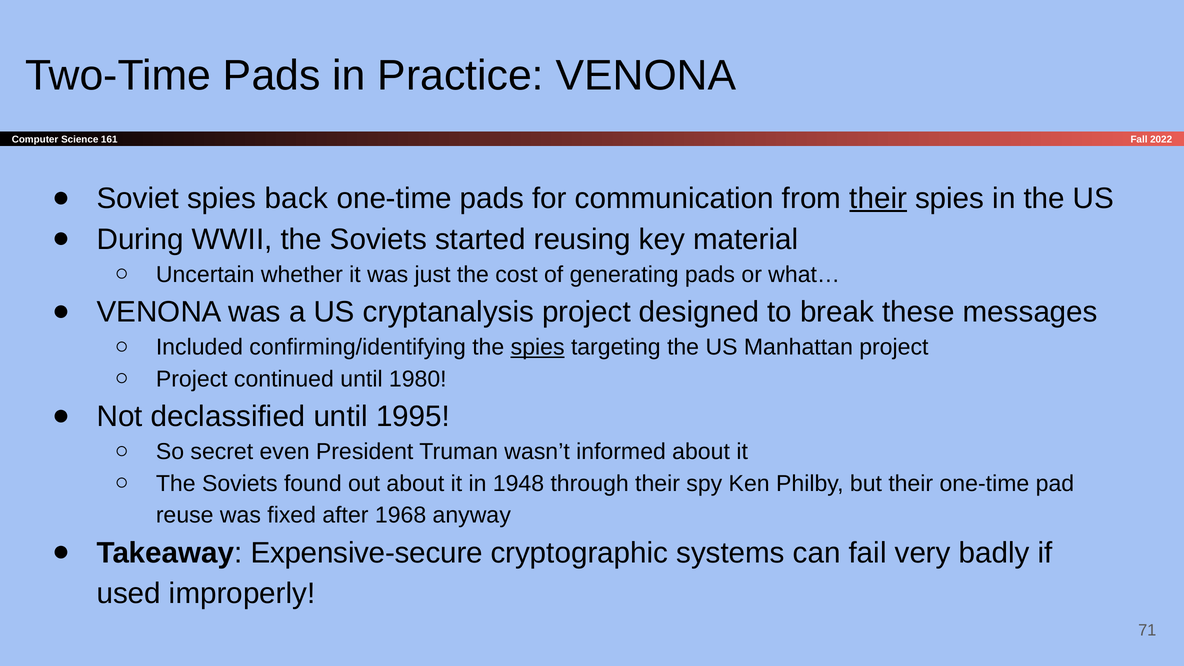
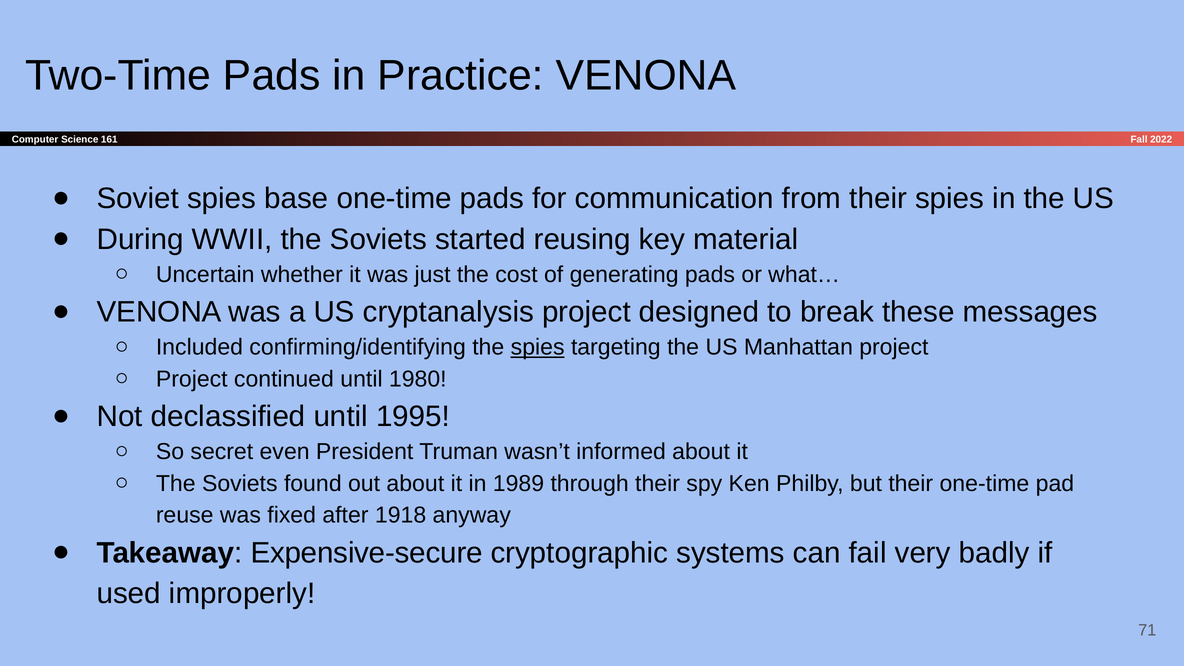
back: back -> base
their at (878, 198) underline: present -> none
1948: 1948 -> 1989
1968: 1968 -> 1918
